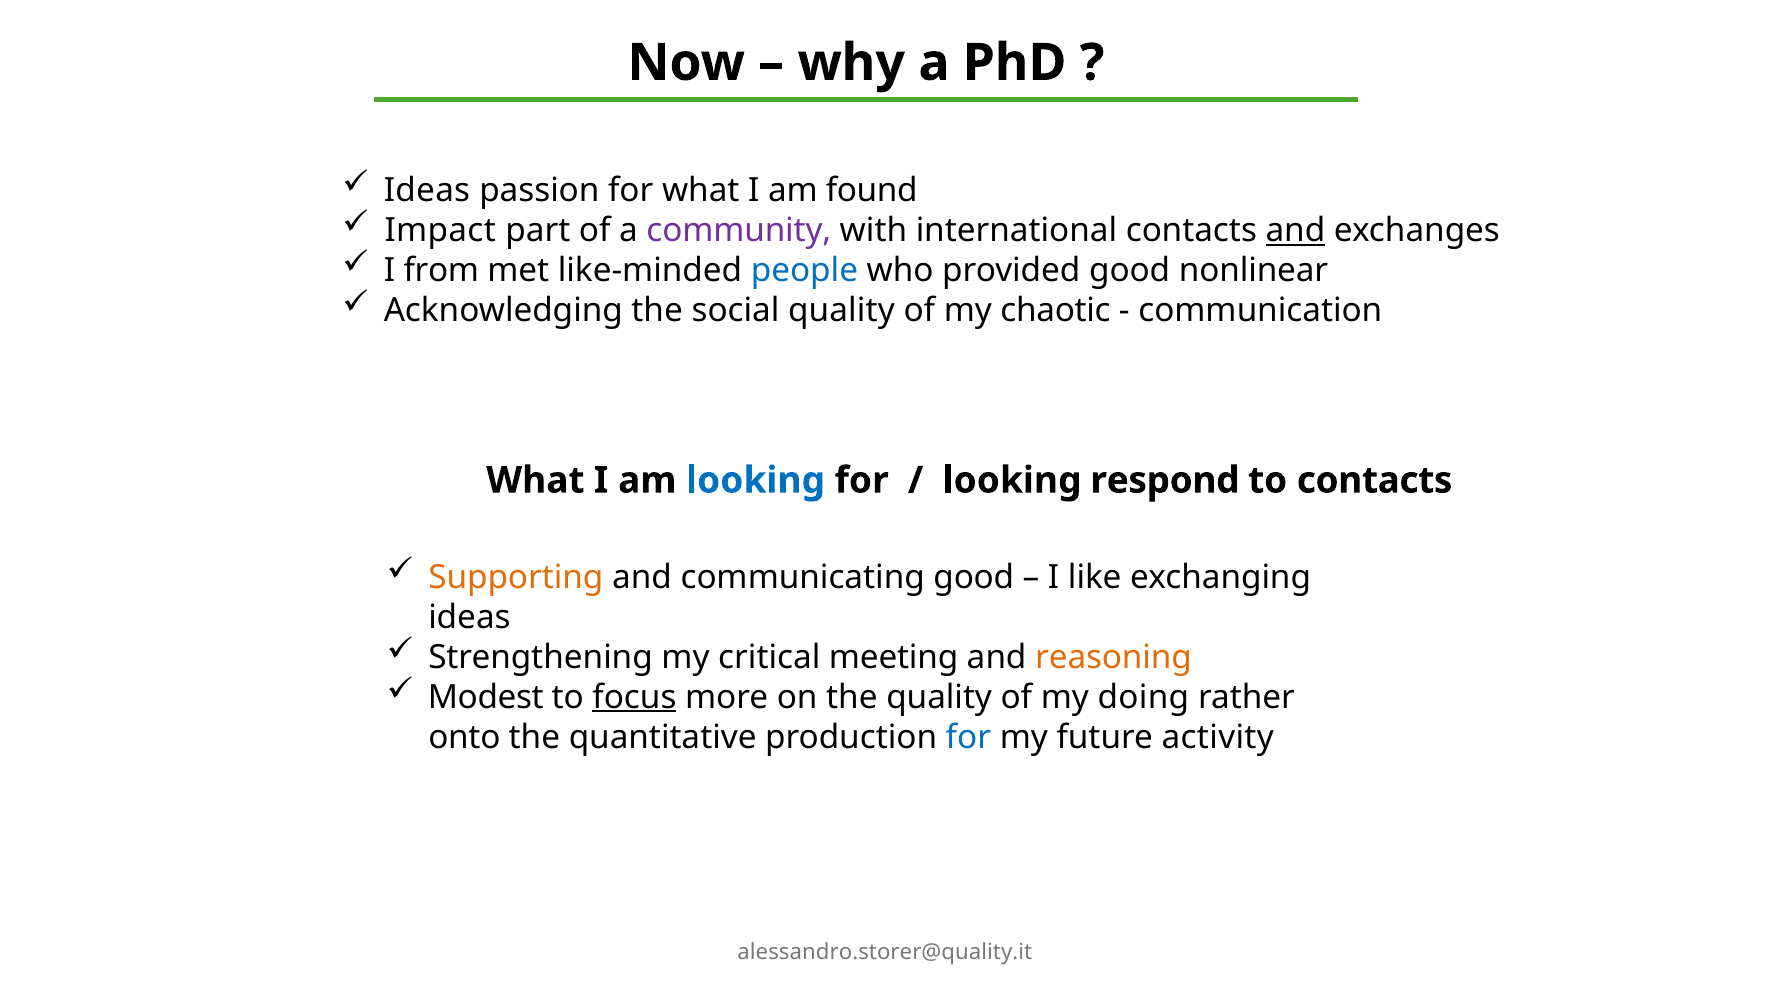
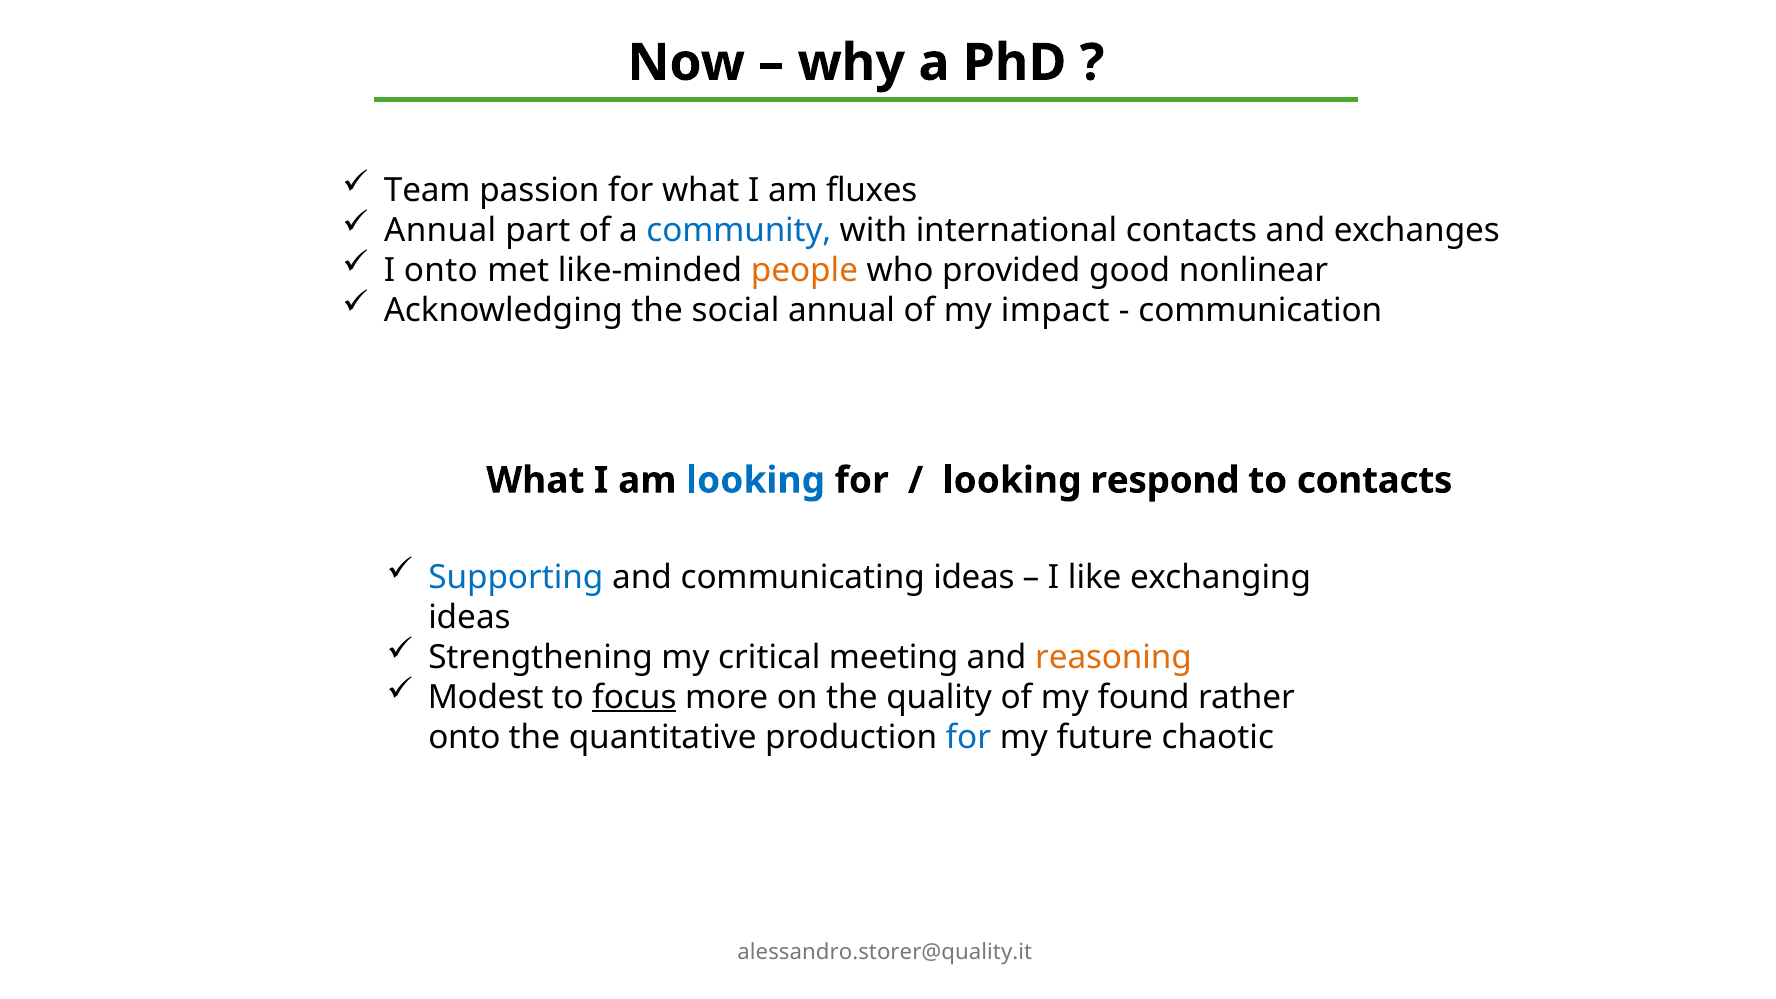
Ideas at (427, 190): Ideas -> Team
found: found -> fluxes
Impact at (440, 230): Impact -> Annual
community colour: purple -> blue
and at (1295, 230) underline: present -> none
I from: from -> onto
people colour: blue -> orange
social quality: quality -> annual
chaotic: chaotic -> impact
Supporting colour: orange -> blue
communicating good: good -> ideas
doing: doing -> found
activity: activity -> chaotic
